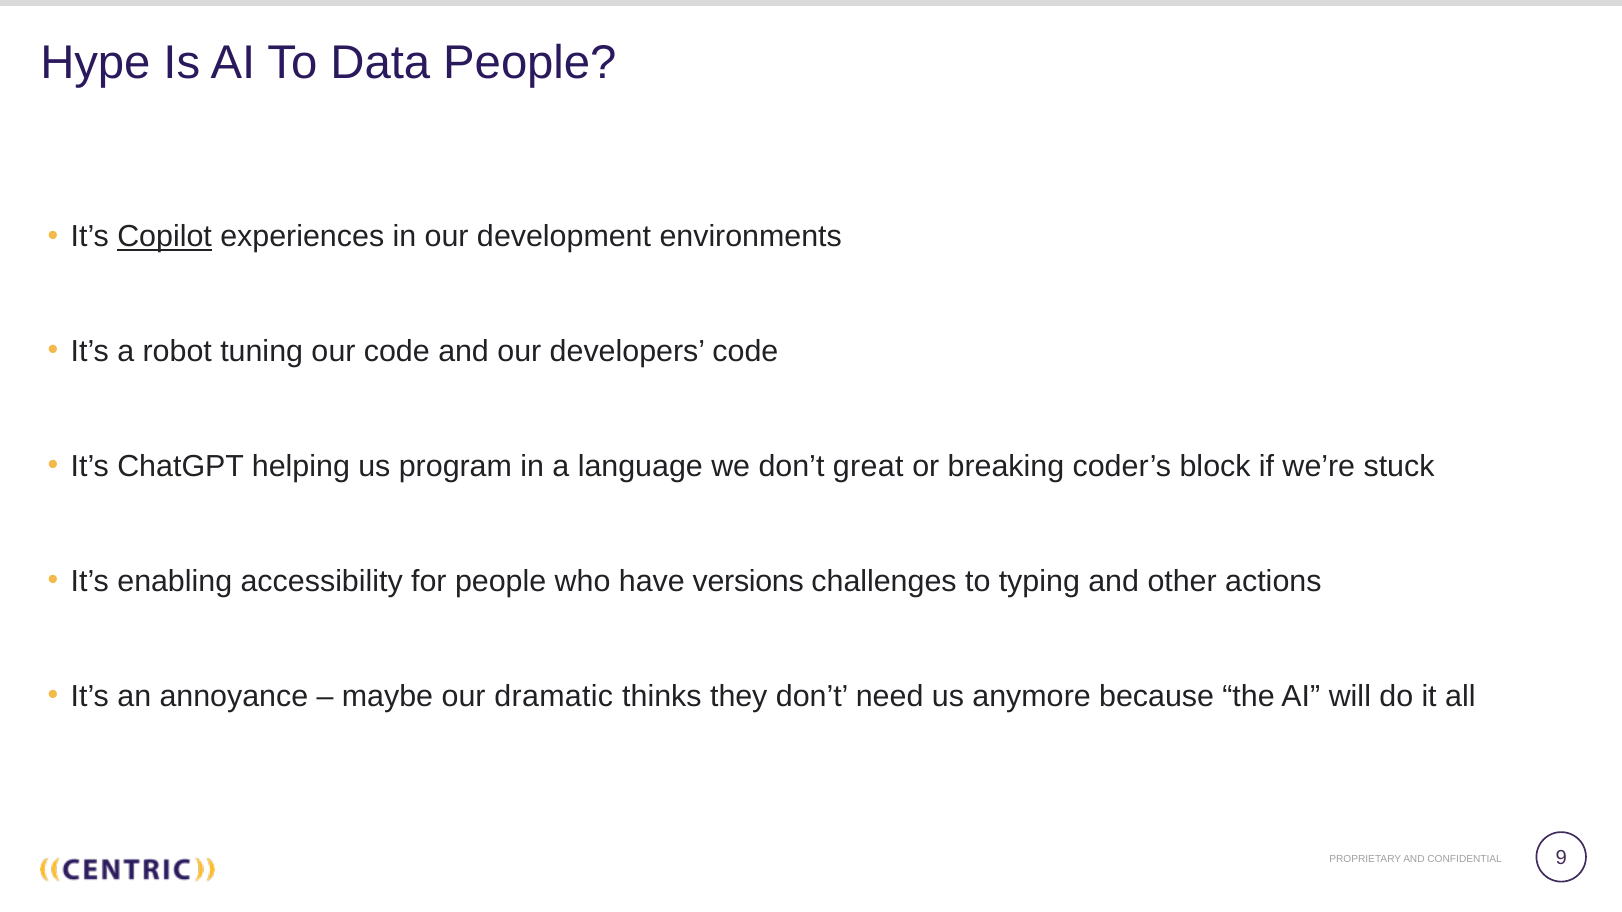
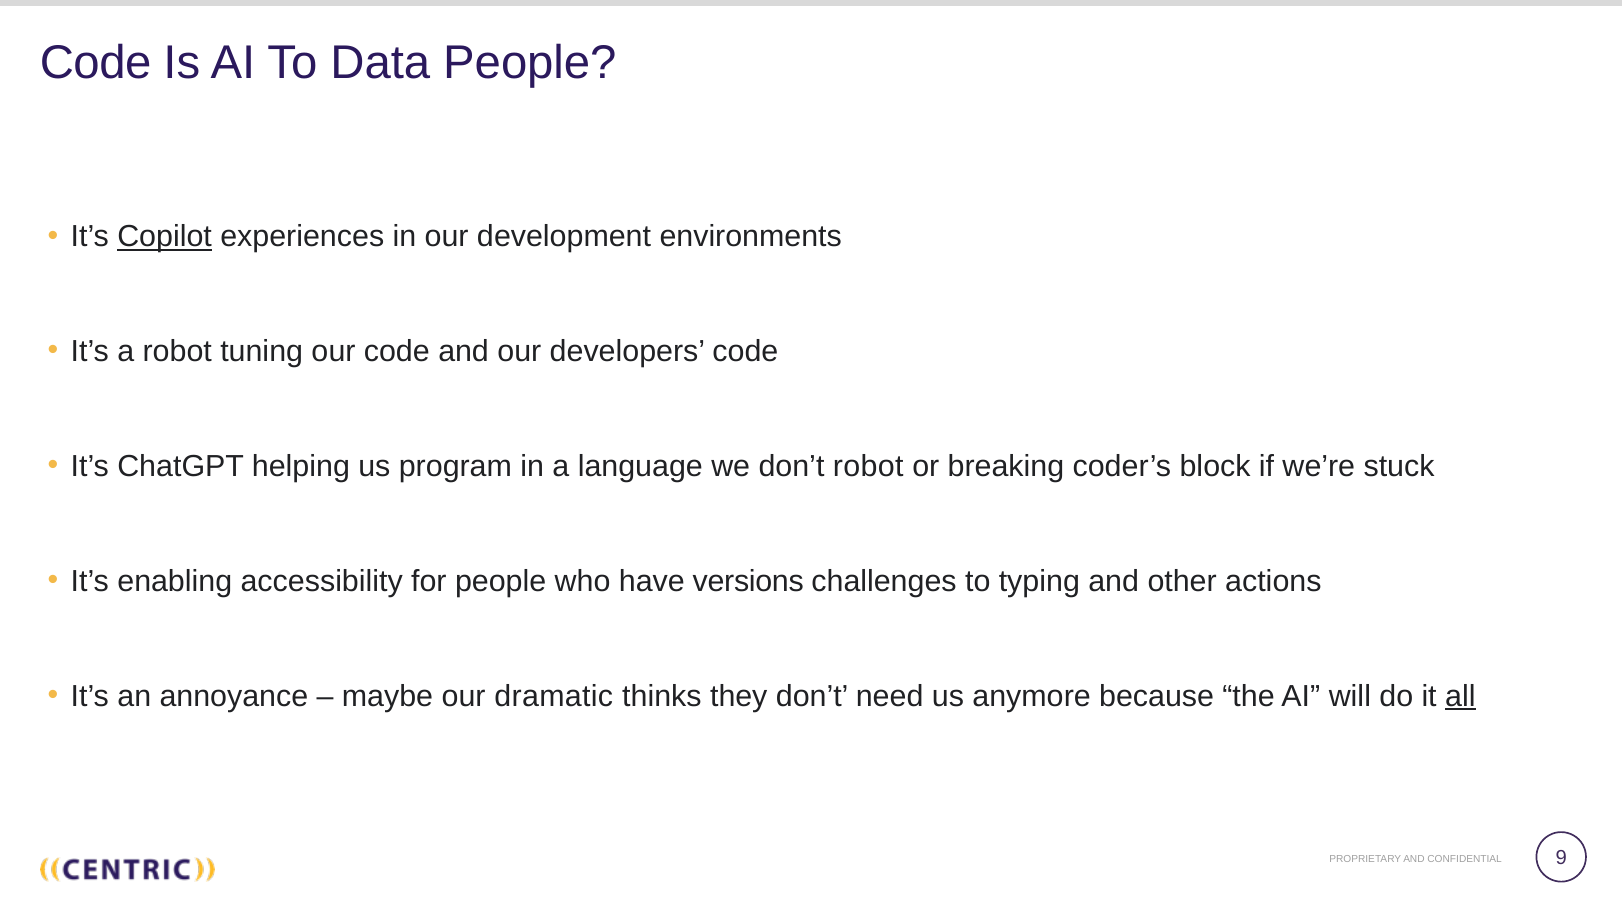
Hype at (95, 63): Hype -> Code
don’t great: great -> robot
all underline: none -> present
